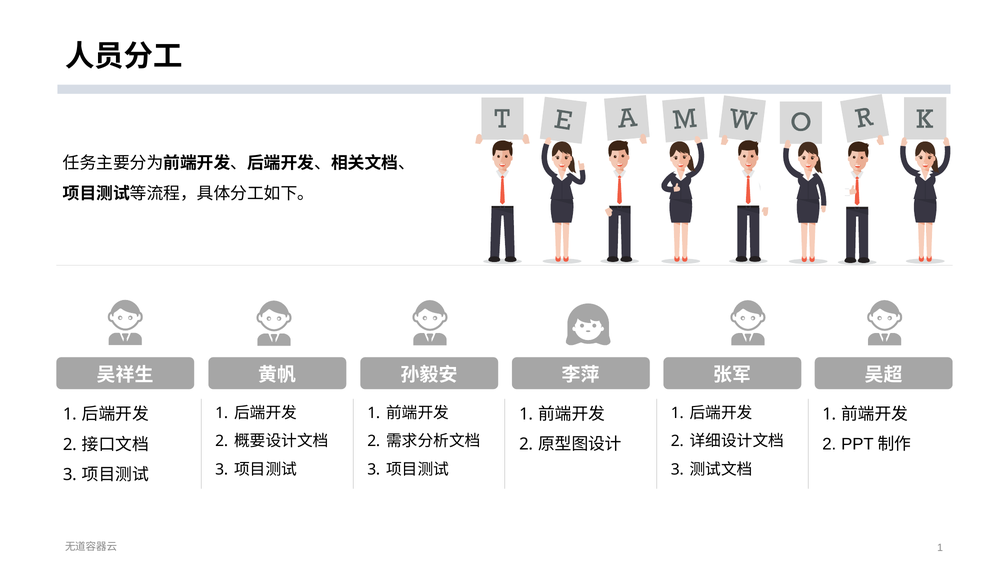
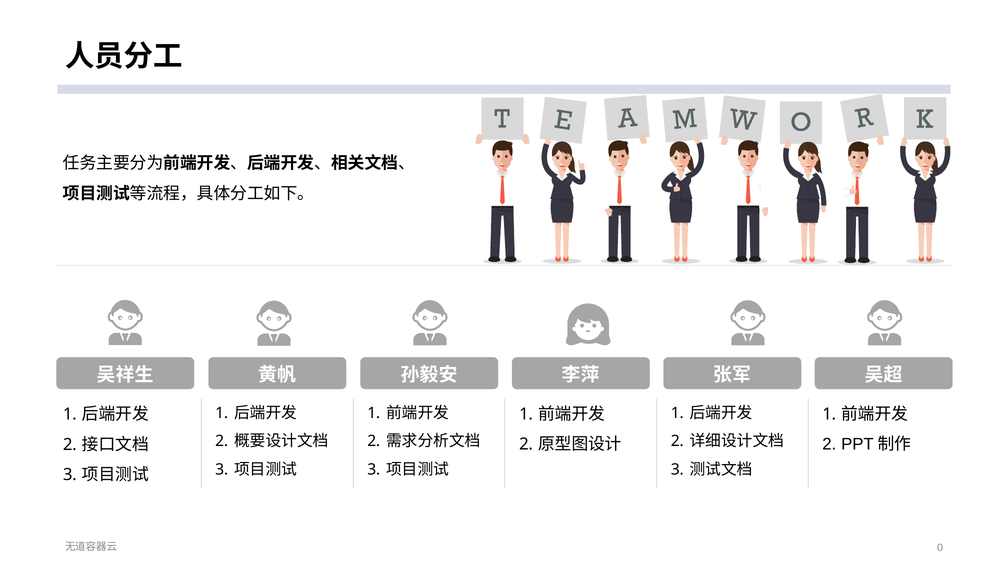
1 at (940, 548): 1 -> 0
